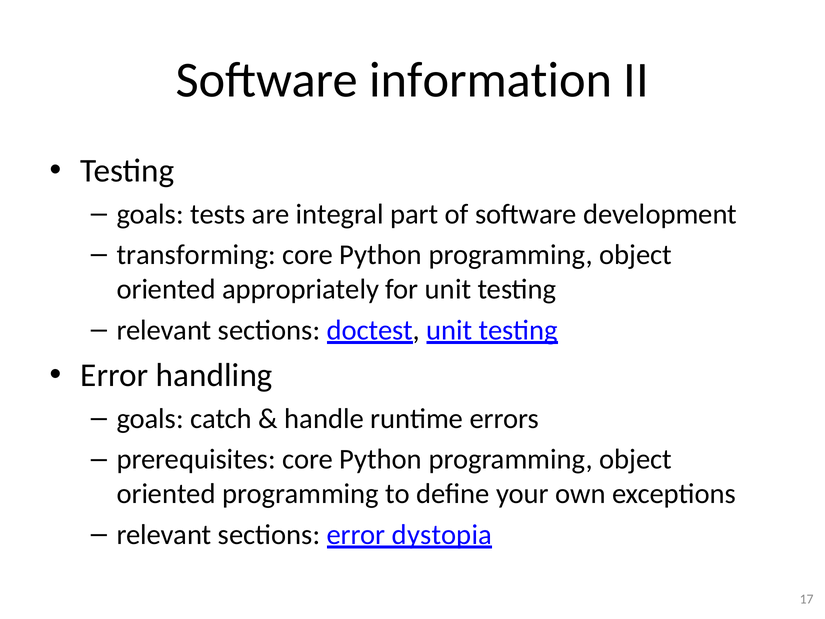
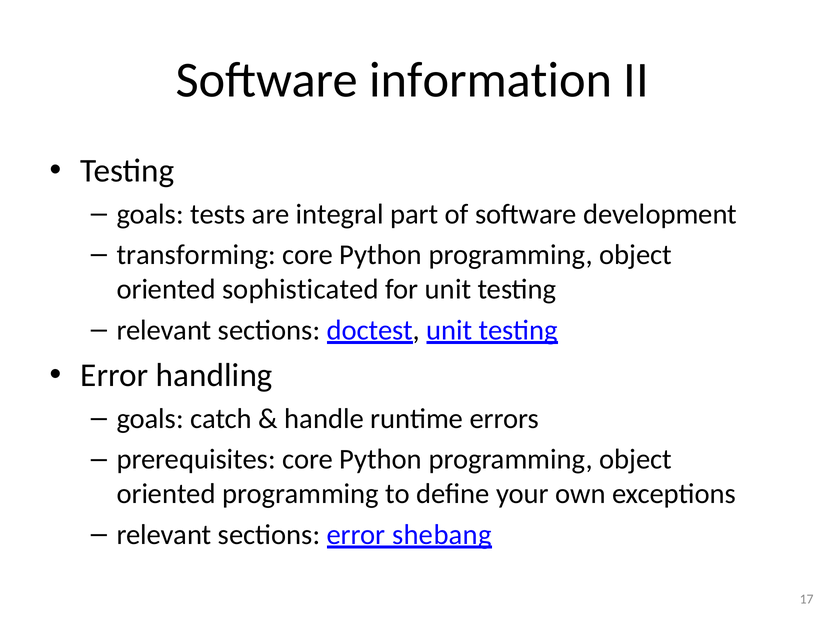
appropriately: appropriately -> sophisticated
dystopia: dystopia -> shebang
